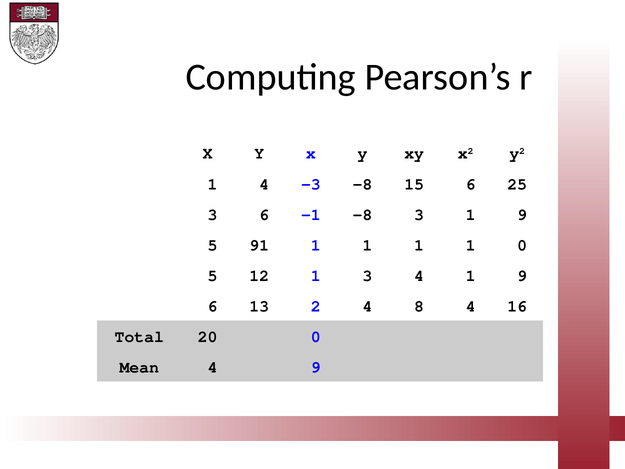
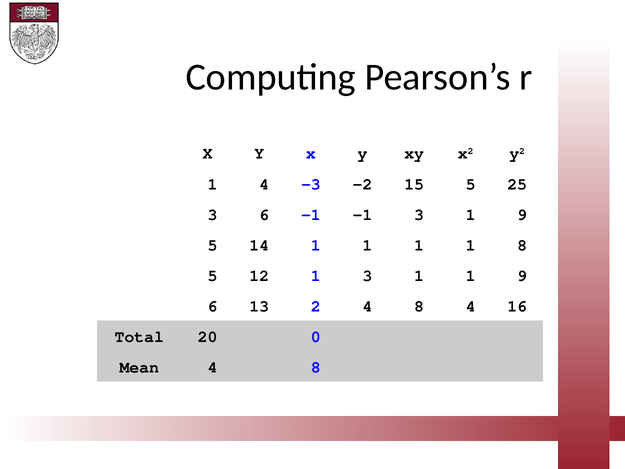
-3 -8: -8 -> -2
15 6: 6 -> 5
-1 -8: -8 -> -1
91: 91 -> 14
1 0: 0 -> 8
1 3 4: 4 -> 1
Mean 4 9: 9 -> 8
